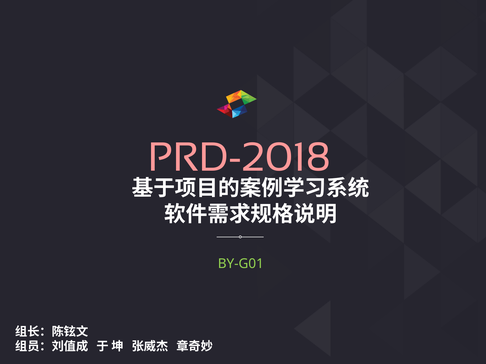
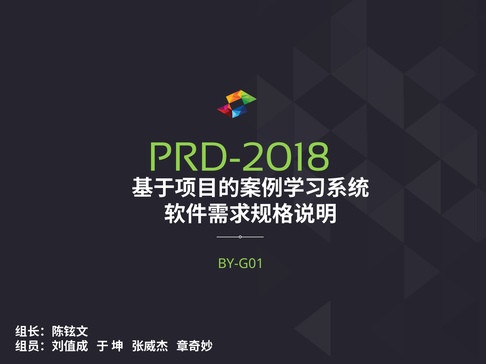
PRD-2018 colour: pink -> light green
